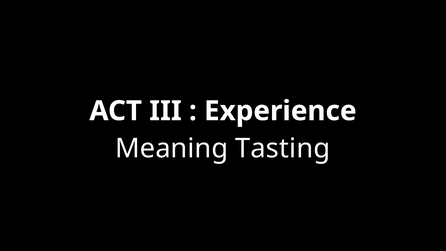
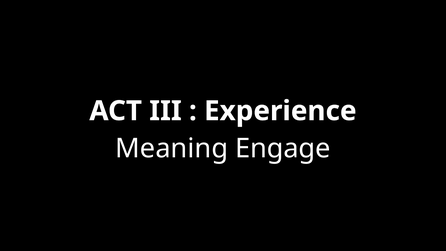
Tasting: Tasting -> Engage
